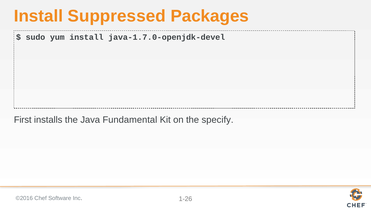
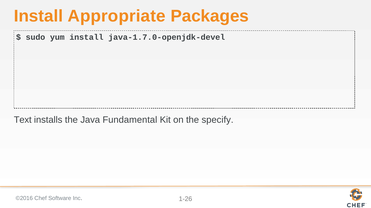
Suppressed: Suppressed -> Appropriate
First: First -> Text
